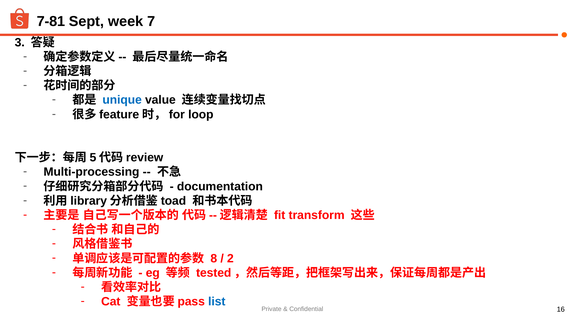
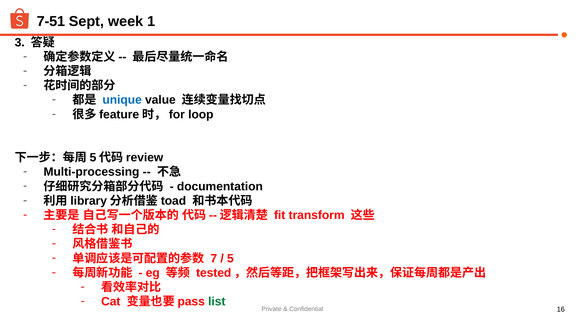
7-81: 7-81 -> 7-51
7: 7 -> 1
8: 8 -> 7
2: 2 -> 5
list colour: blue -> green
